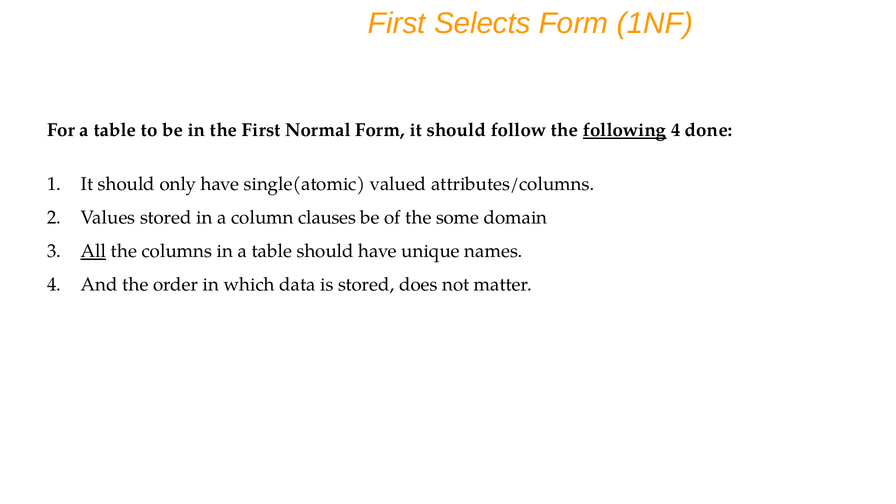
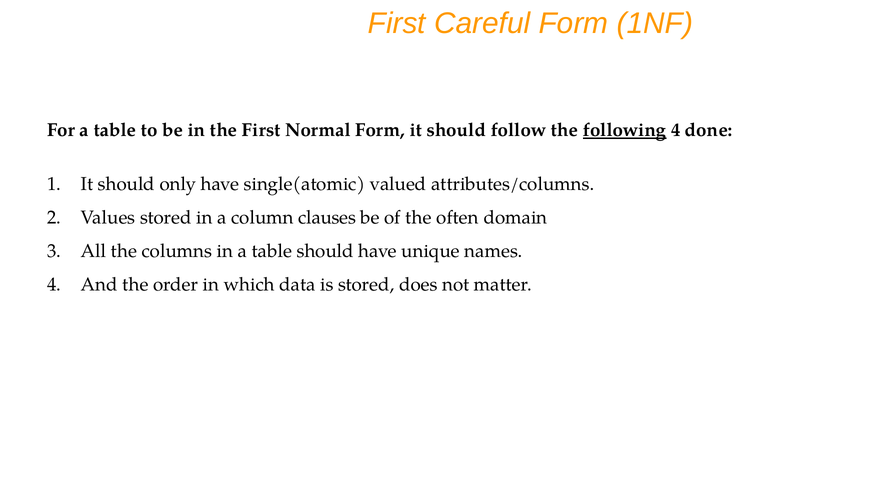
Selects: Selects -> Careful
some: some -> often
All underline: present -> none
